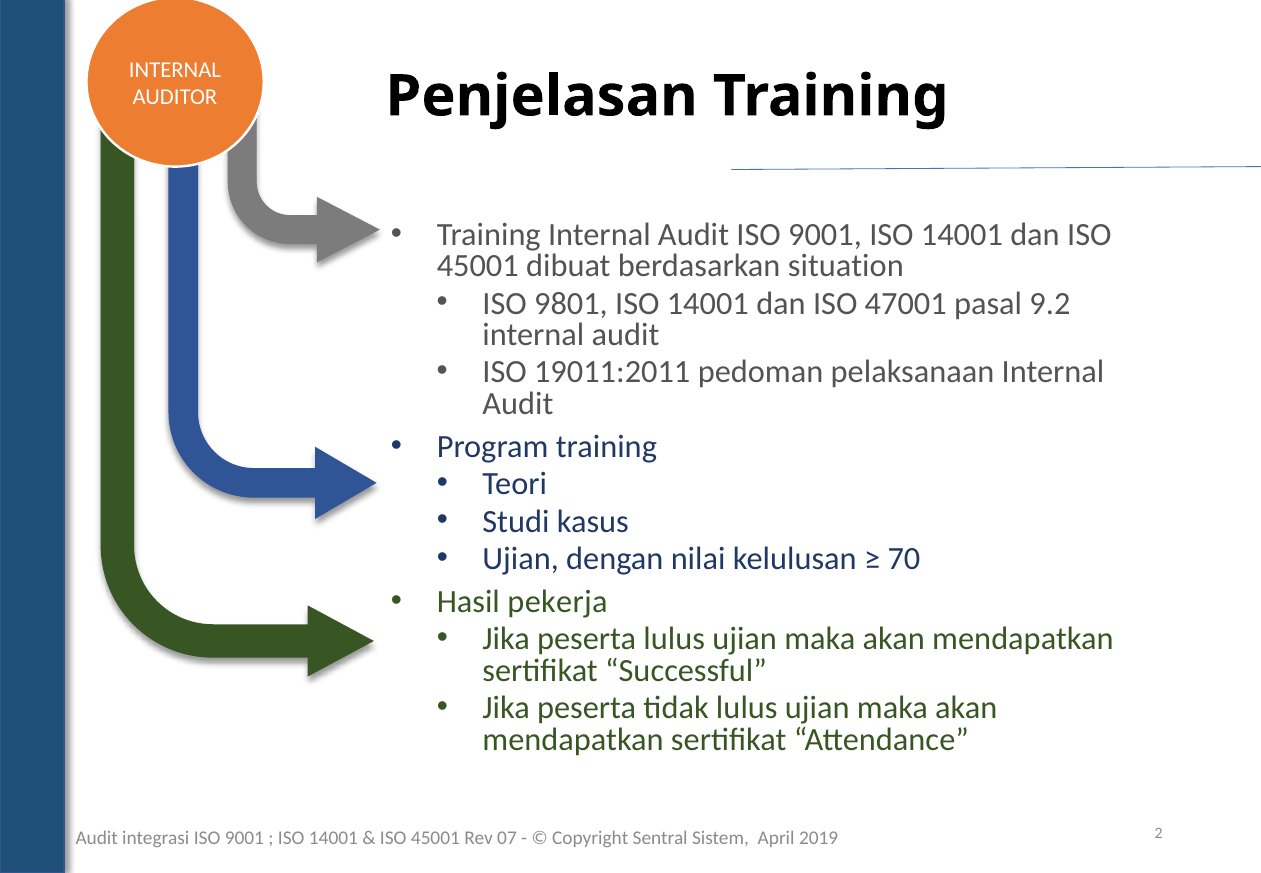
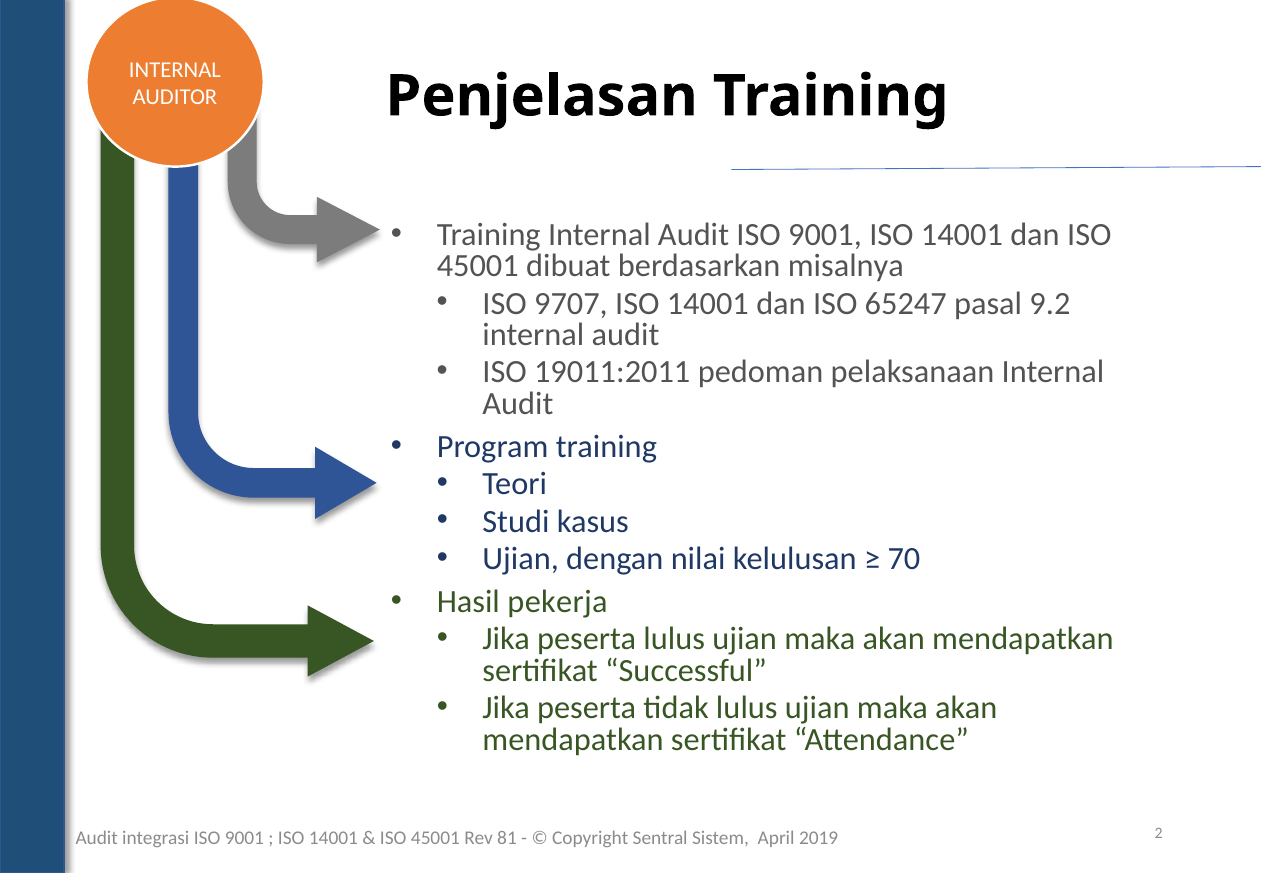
situation: situation -> misalnya
9801: 9801 -> 9707
47001: 47001 -> 65247
07: 07 -> 81
